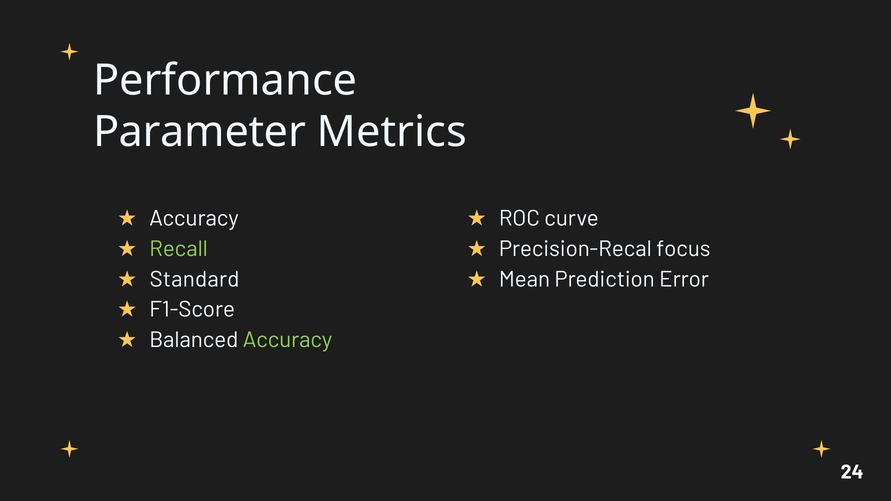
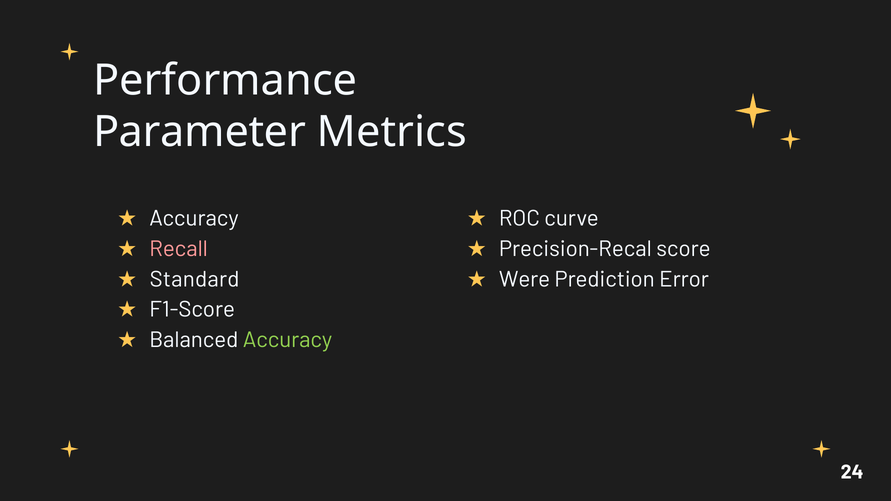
Recall colour: light green -> pink
focus: focus -> score
Mean: Mean -> Were
